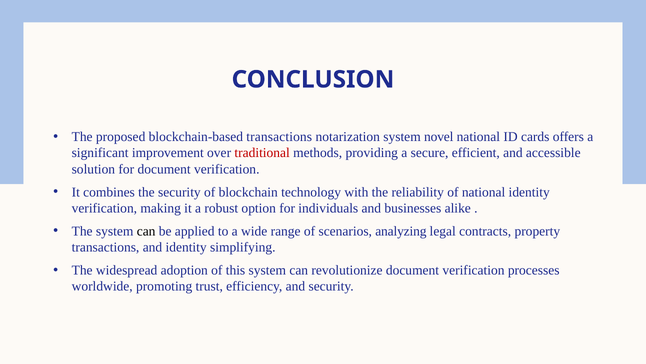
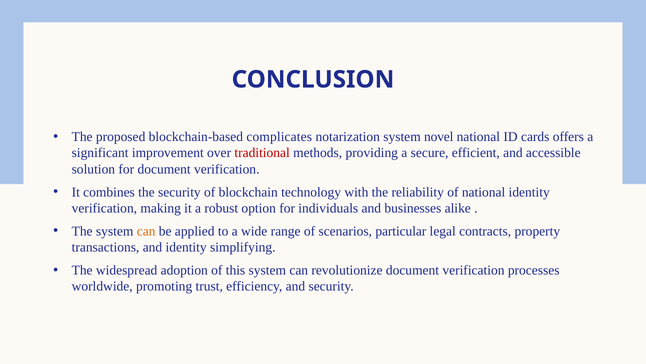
blockchain-based transactions: transactions -> complicates
can at (146, 231) colour: black -> orange
analyzing: analyzing -> particular
